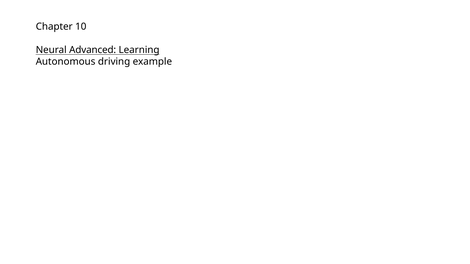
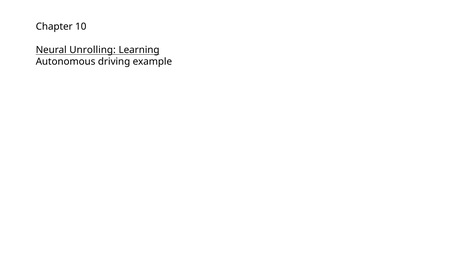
Advanced: Advanced -> Unrolling
